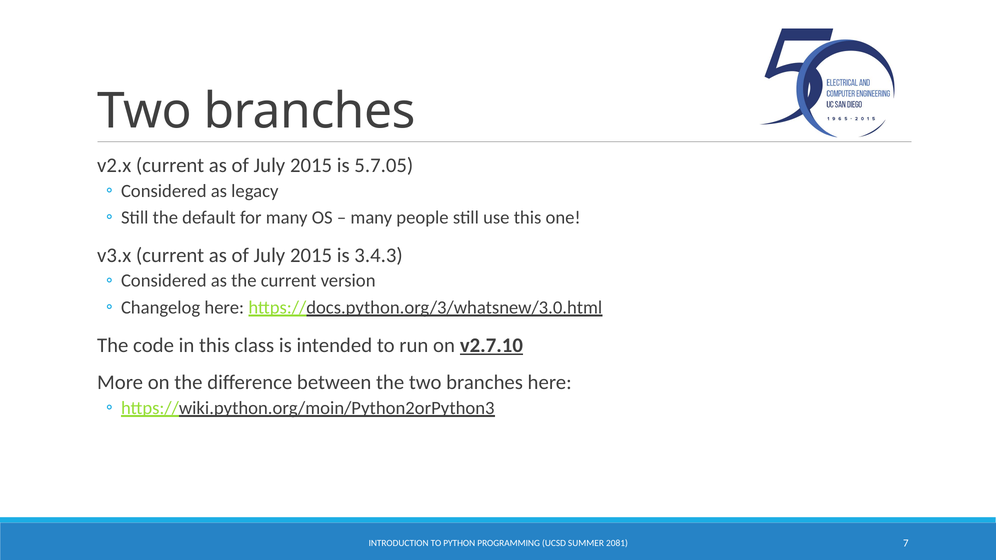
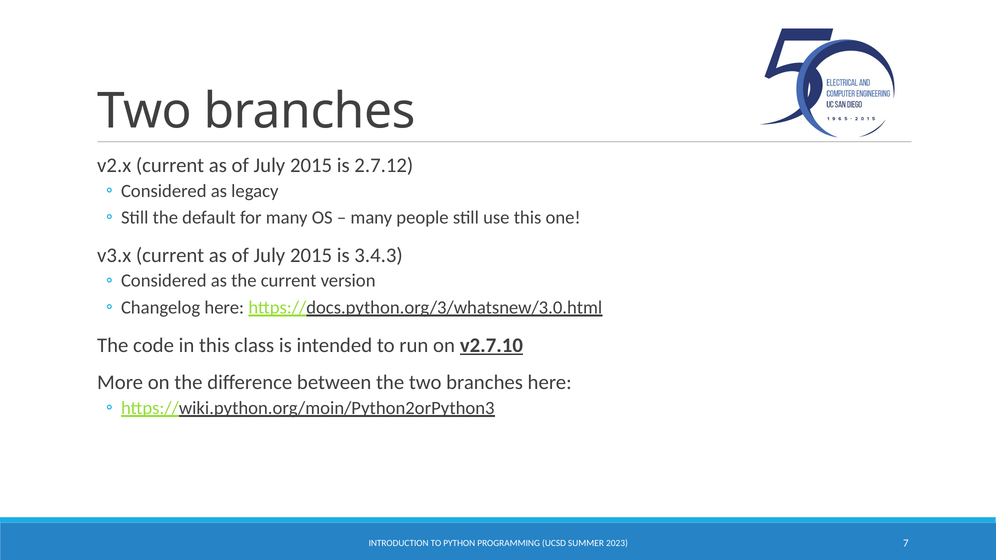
5.7.05: 5.7.05 -> 2.7.12
2081: 2081 -> 2023
